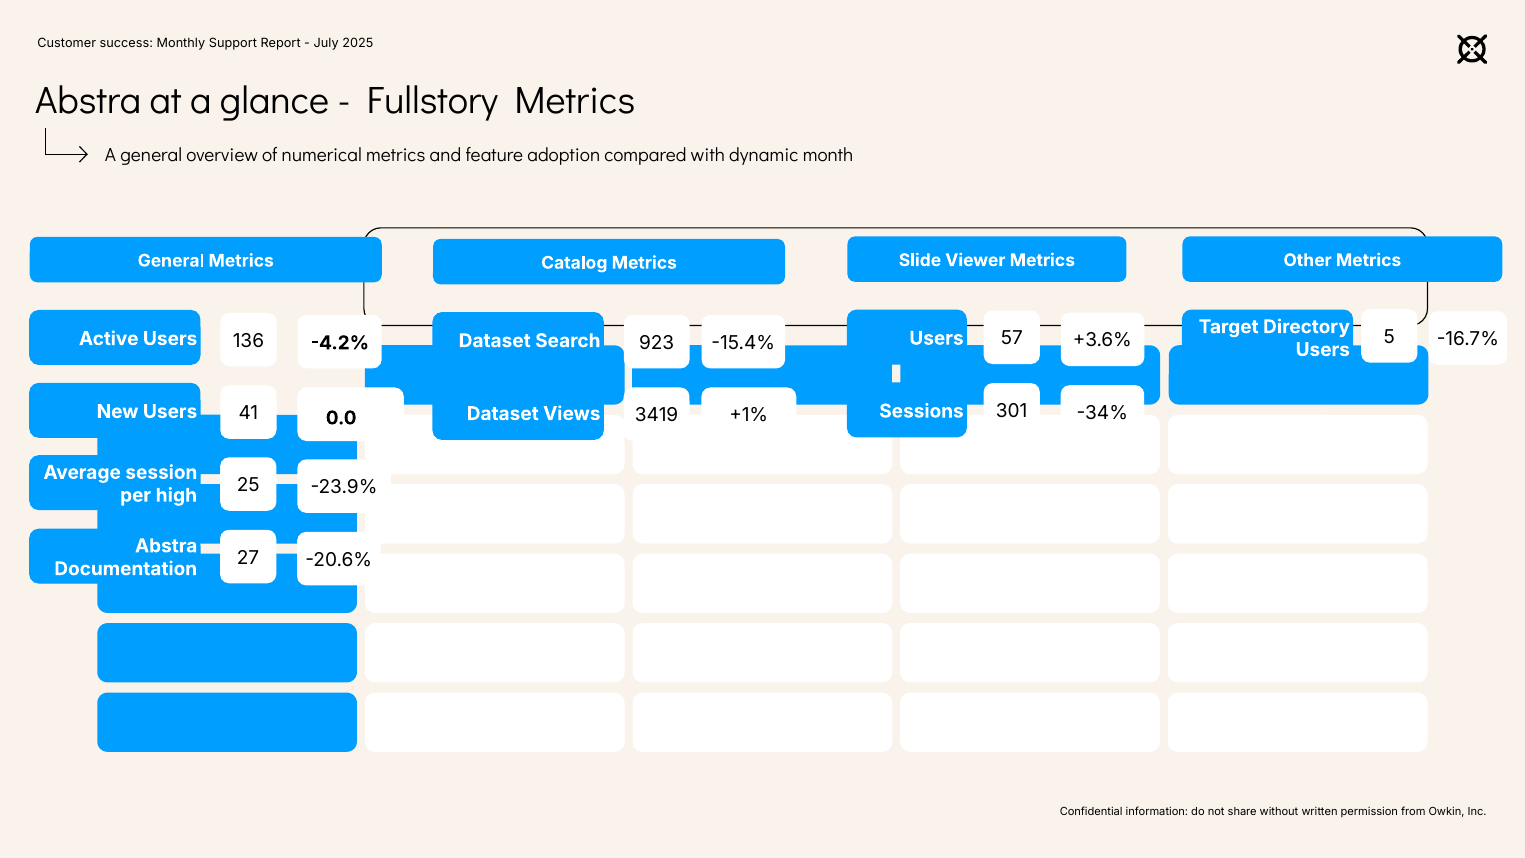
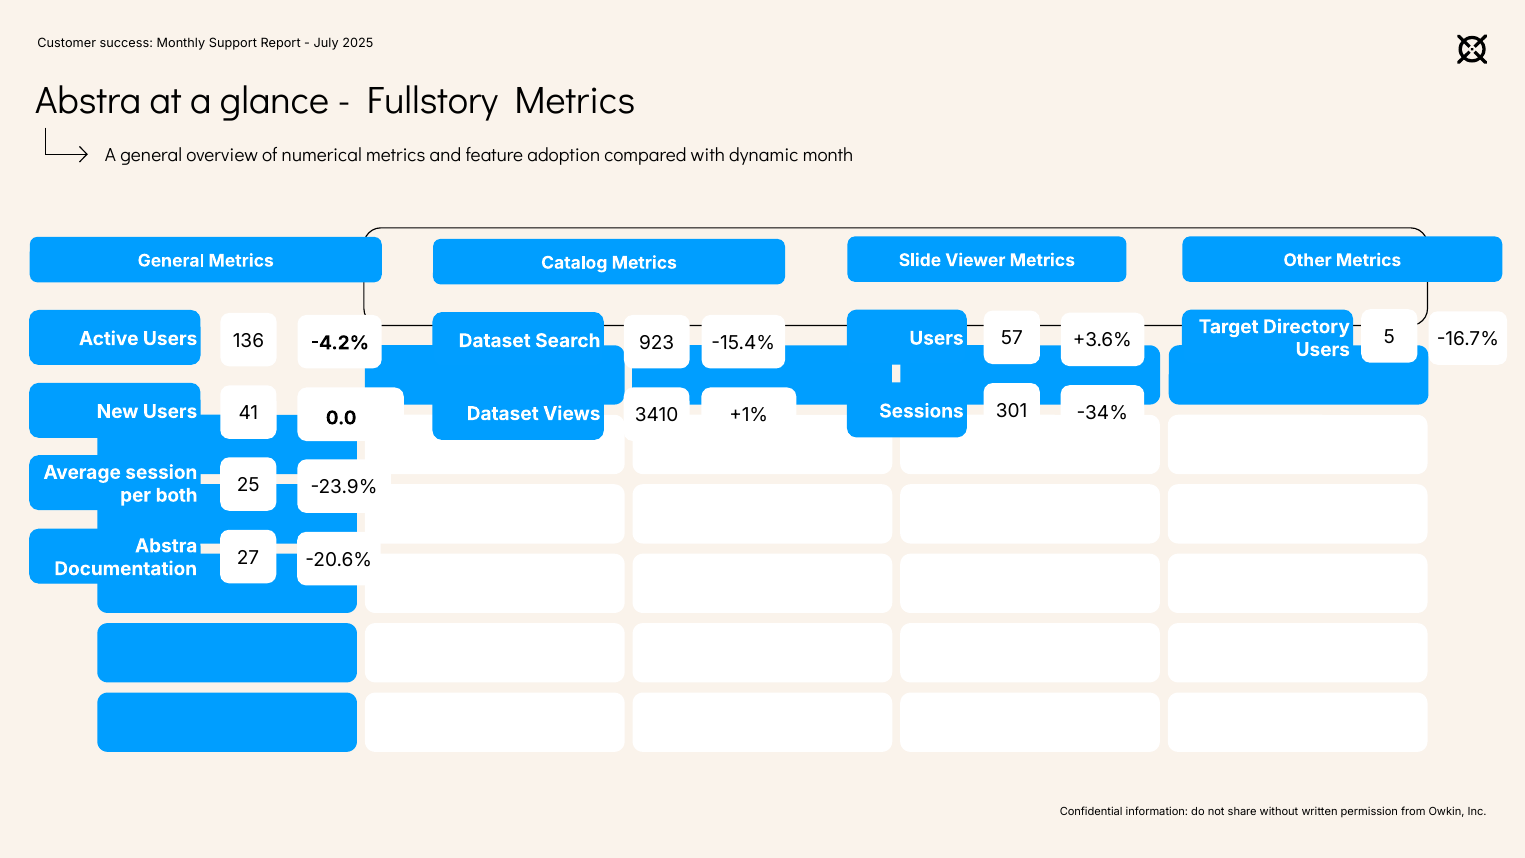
3419: 3419 -> 3410
high: high -> both
